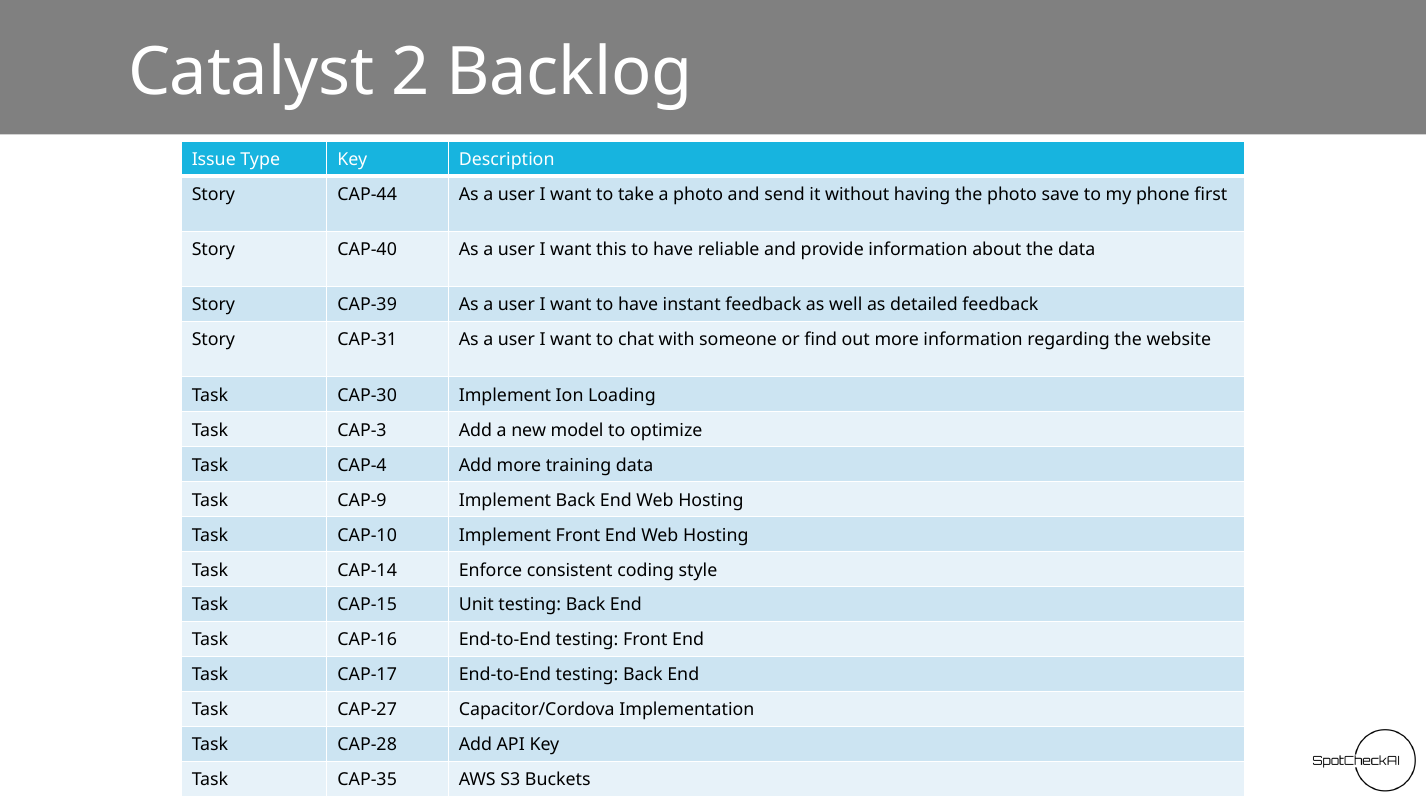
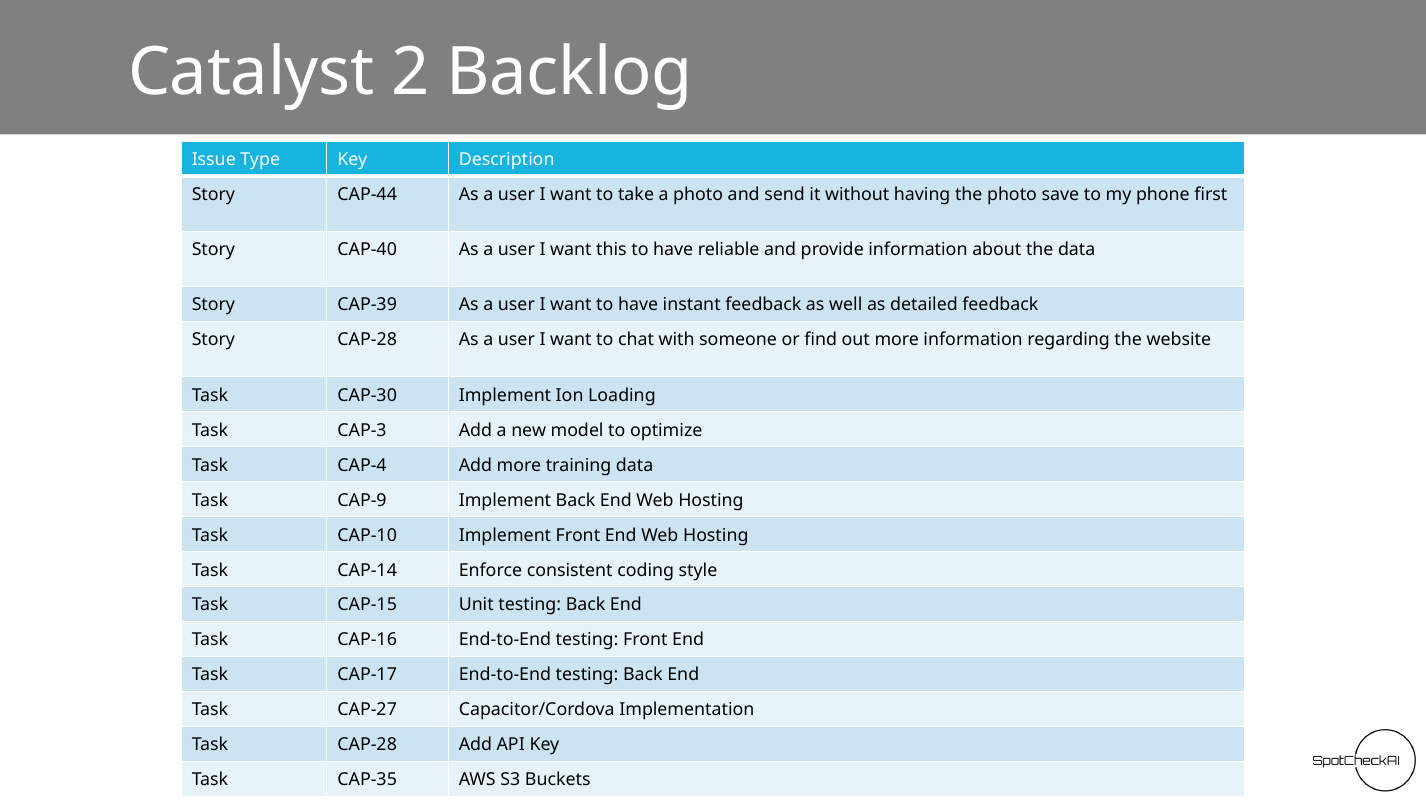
Story CAP-31: CAP-31 -> CAP-28
